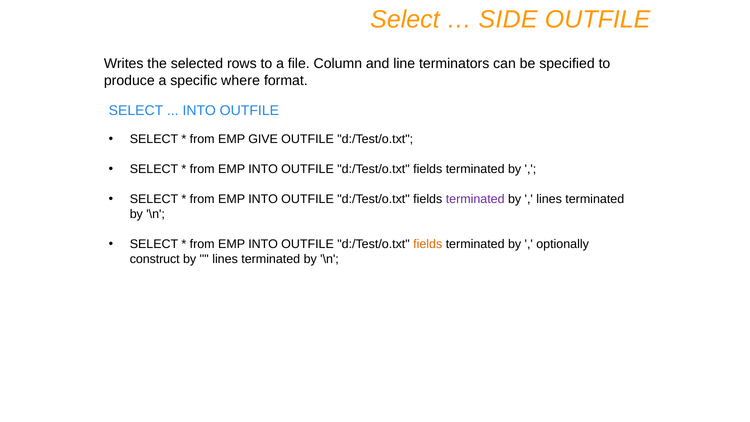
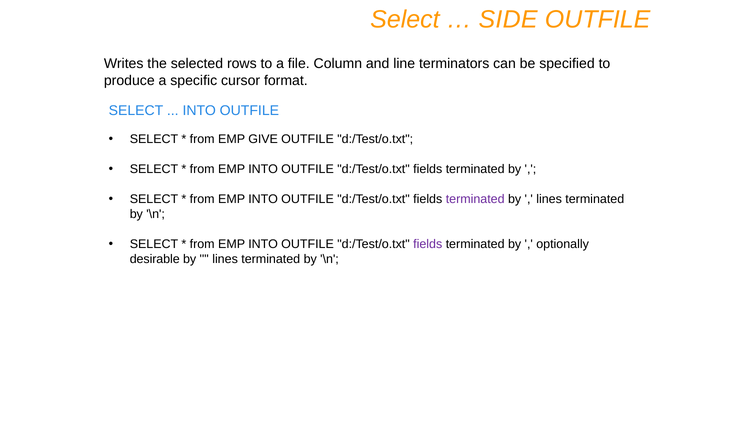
where: where -> cursor
fields at (428, 244) colour: orange -> purple
construct: construct -> desirable
